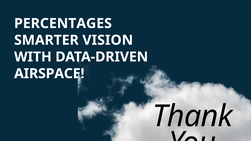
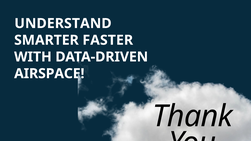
PERCENTAGES: PERCENTAGES -> UNDERSTAND
VISION: VISION -> FASTER
